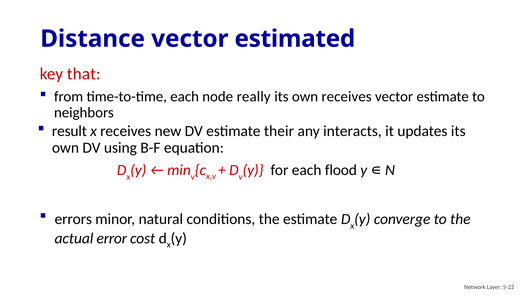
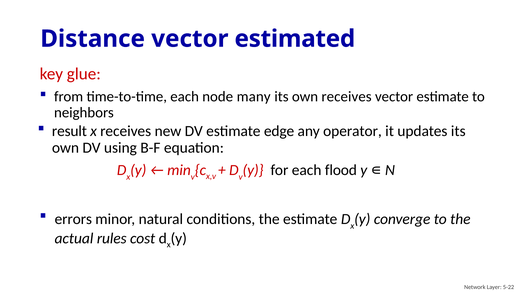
that: that -> glue
really: really -> many
their: their -> edge
interacts: interacts -> operator
error: error -> rules
